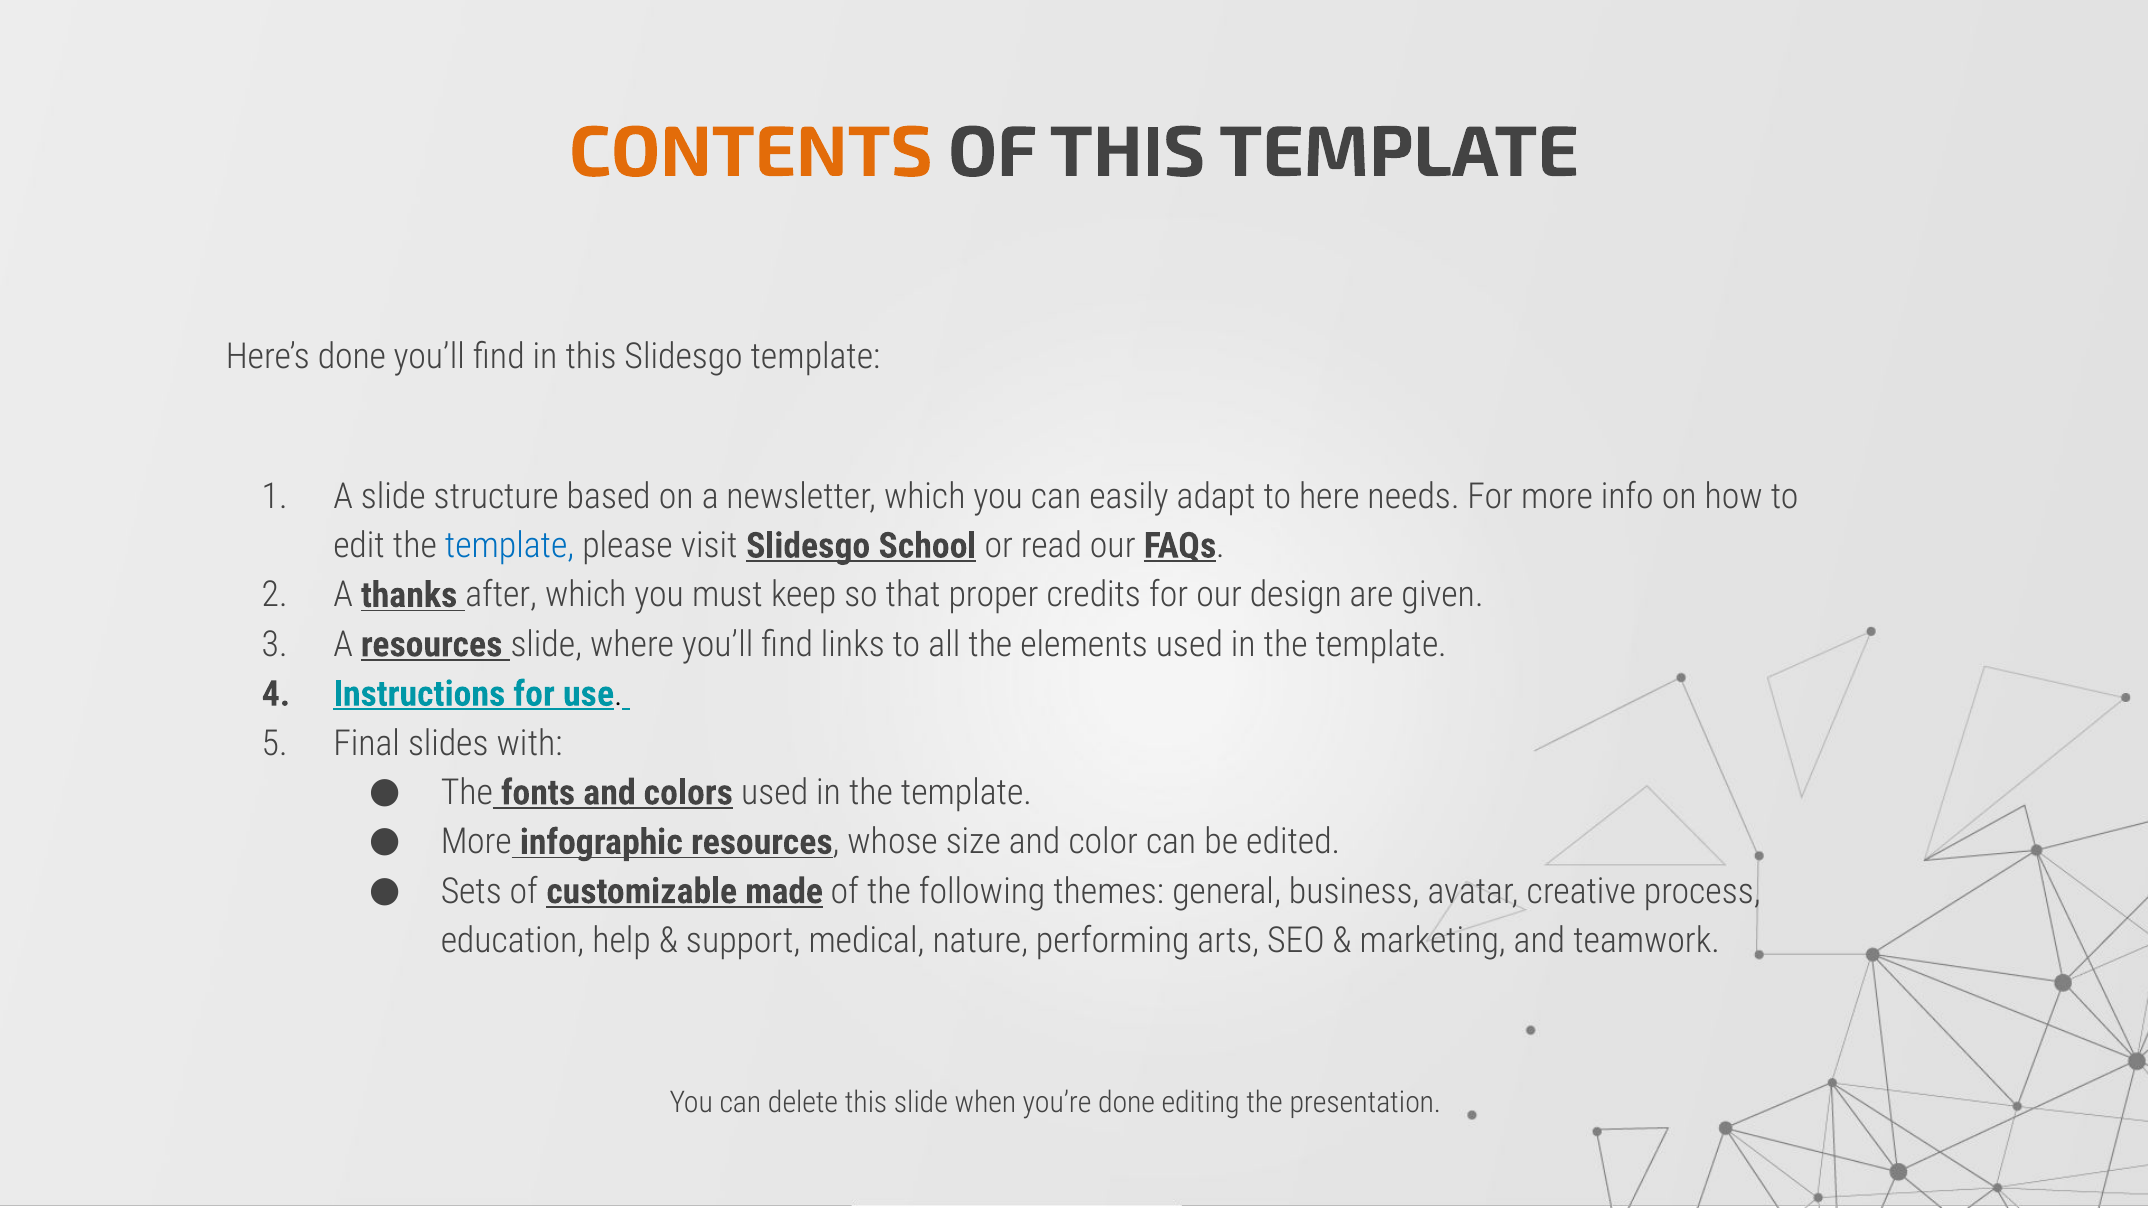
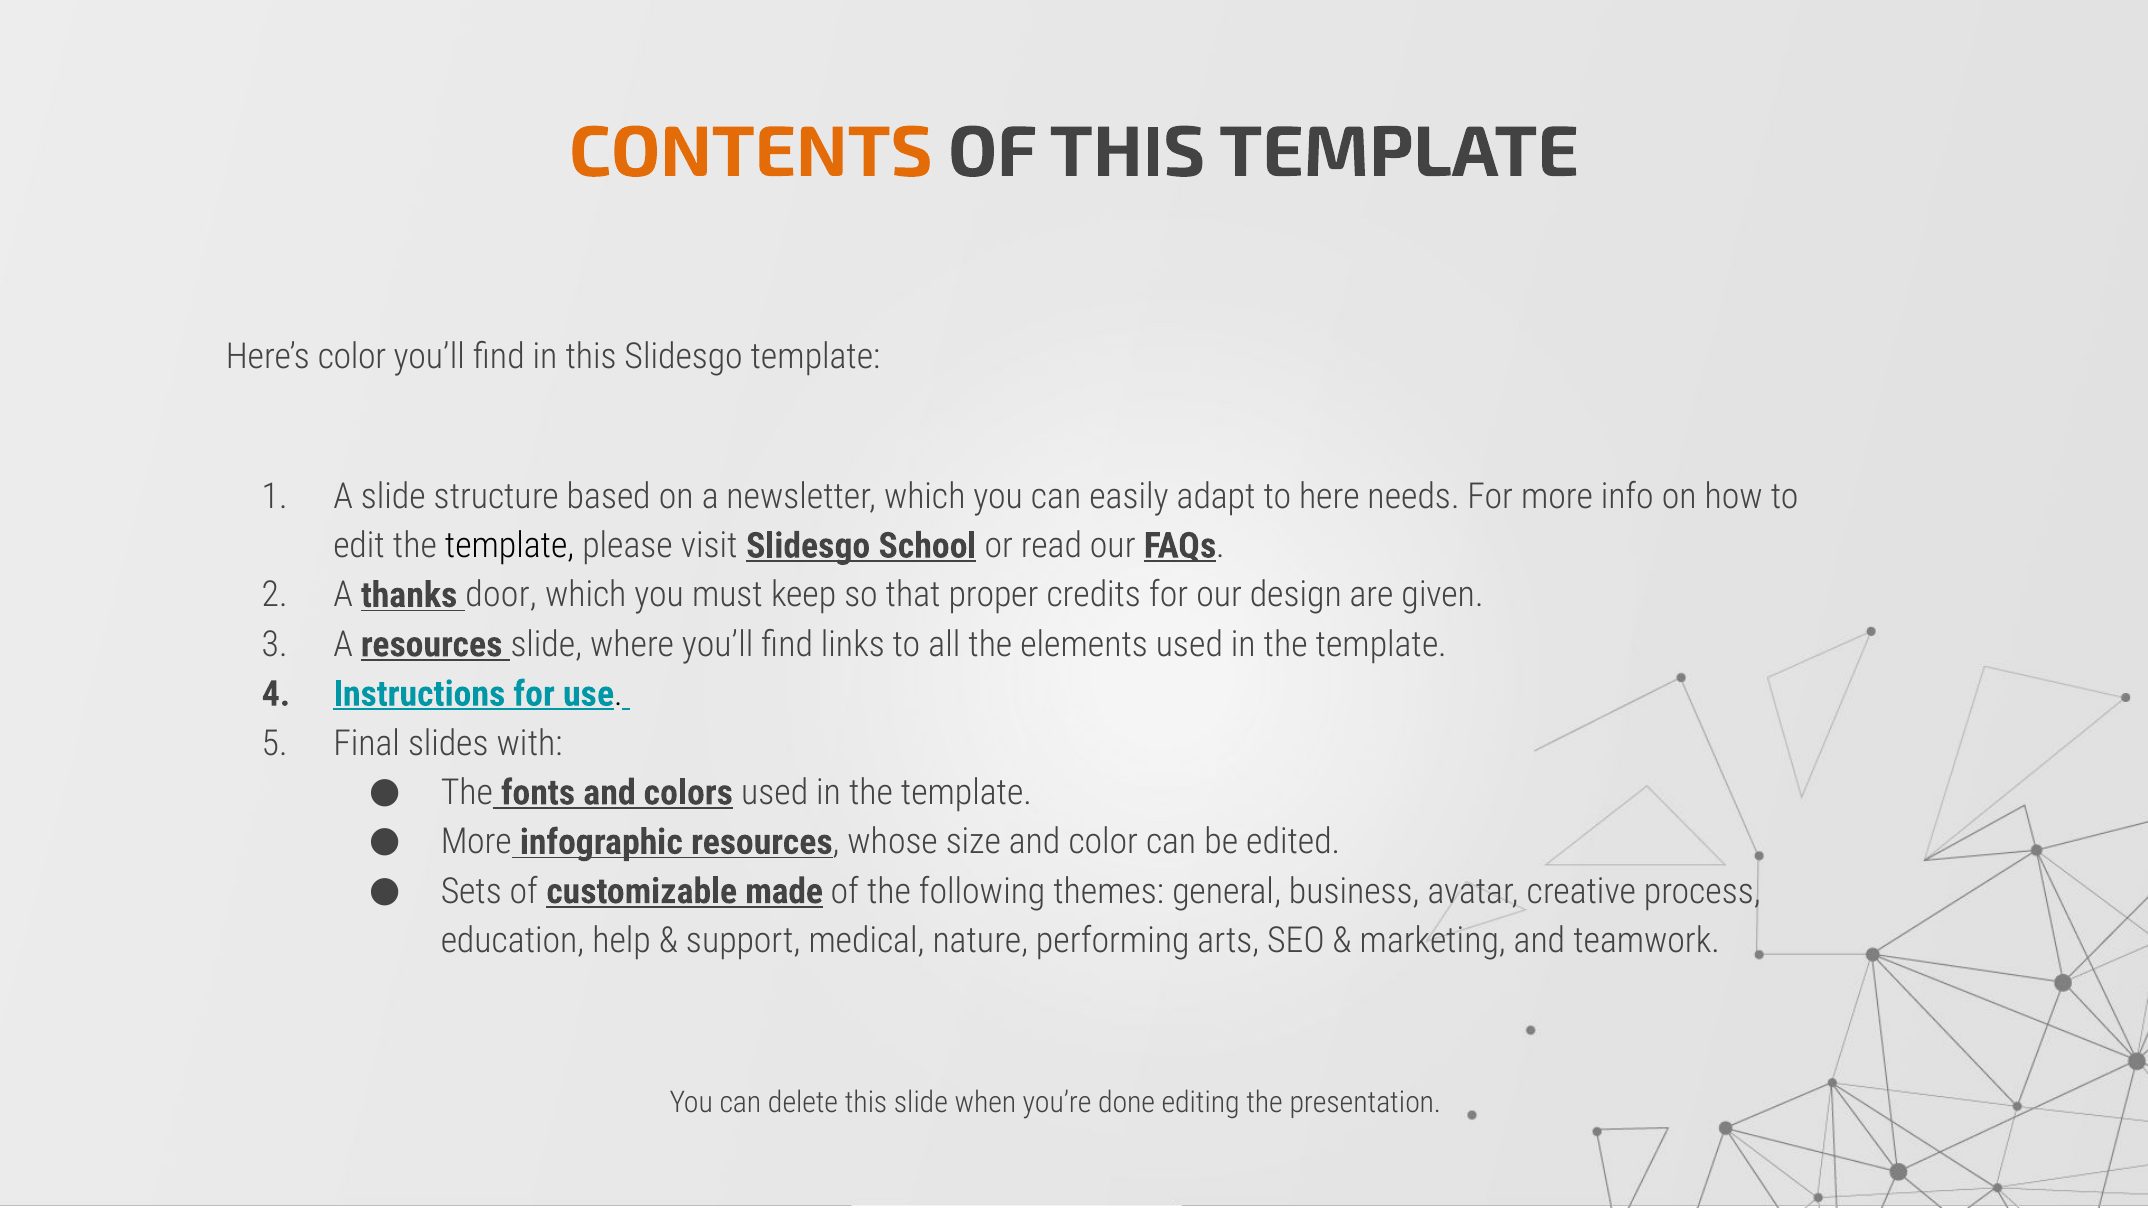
Here’s done: done -> color
template at (510, 546) colour: blue -> black
after: after -> door
